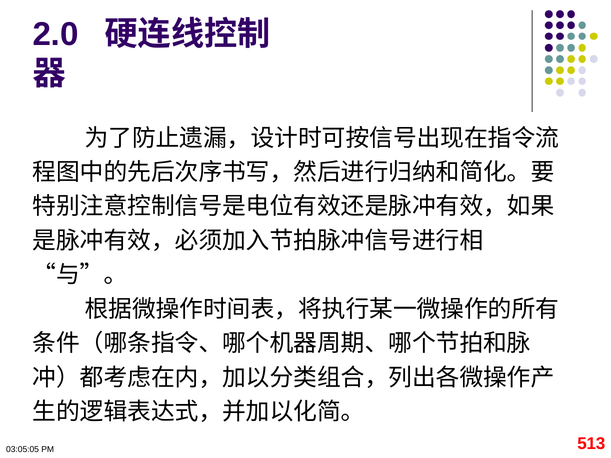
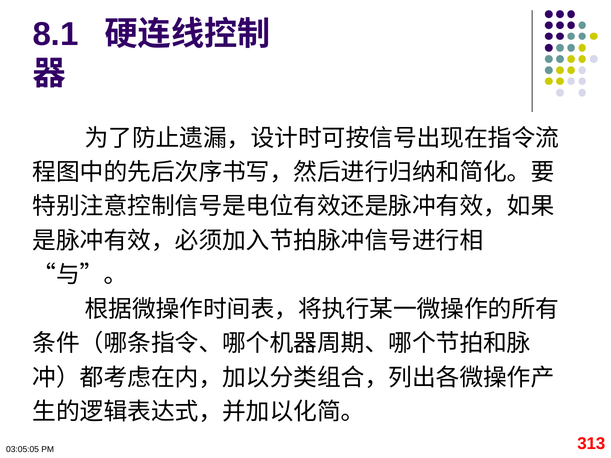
2.0: 2.0 -> 8.1
513: 513 -> 313
